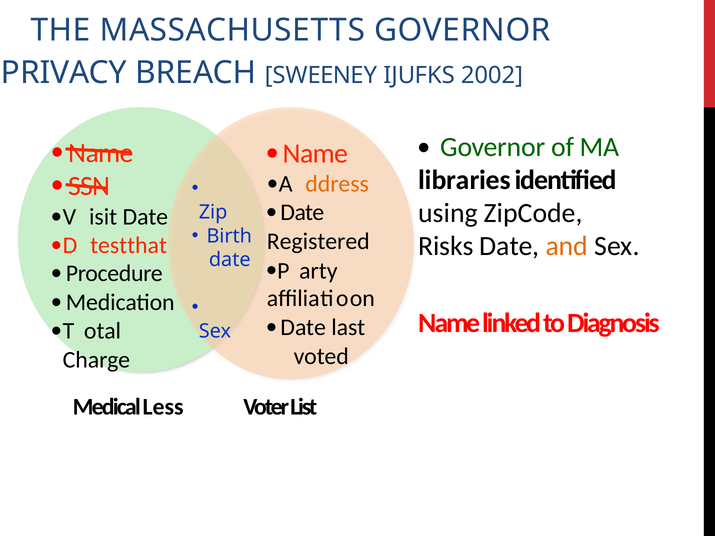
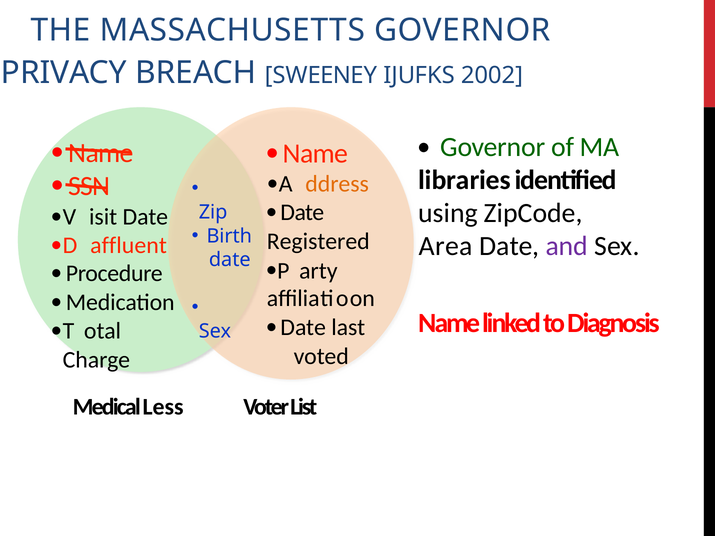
testthat: testthat -> affluent
Risks: Risks -> Area
and colour: orange -> purple
